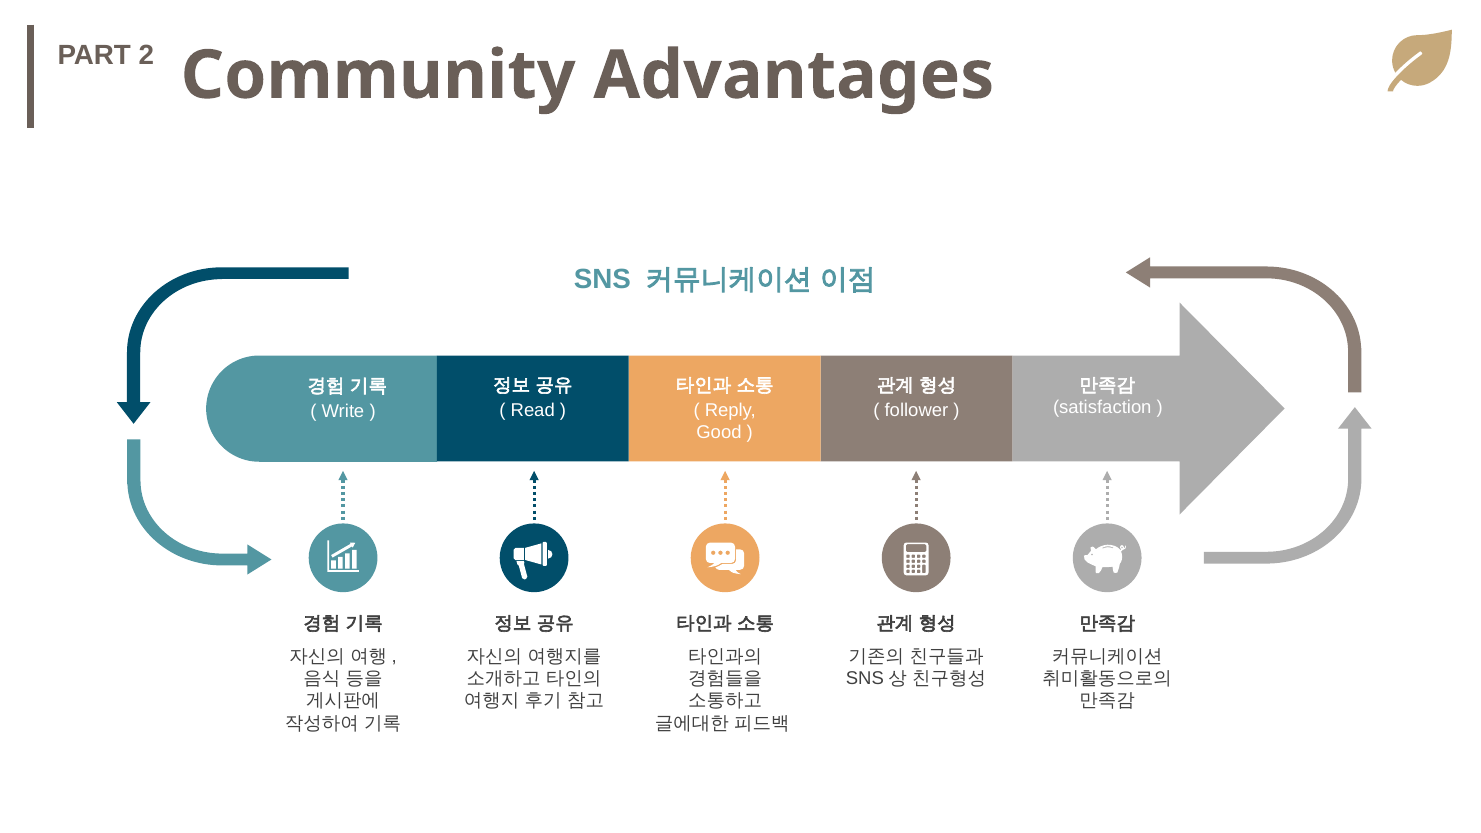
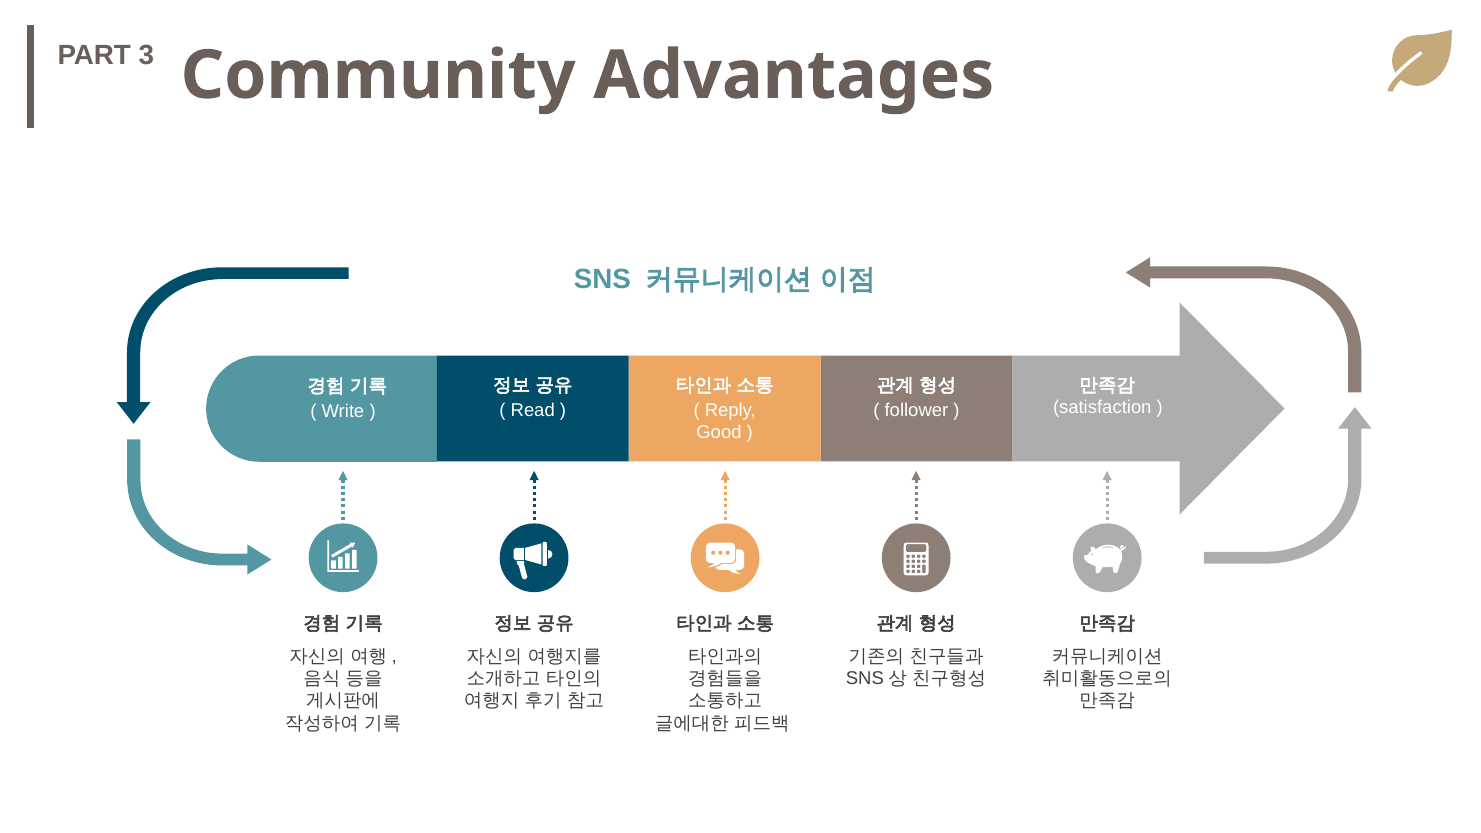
2: 2 -> 3
